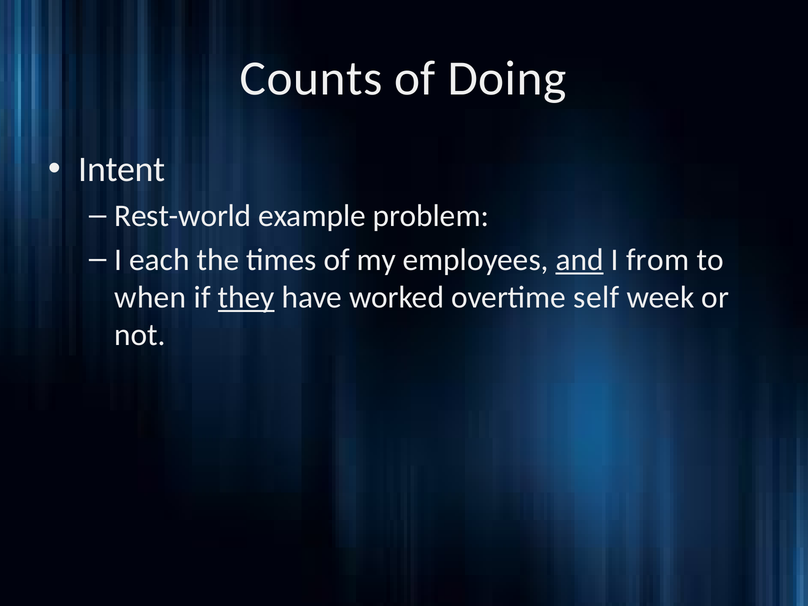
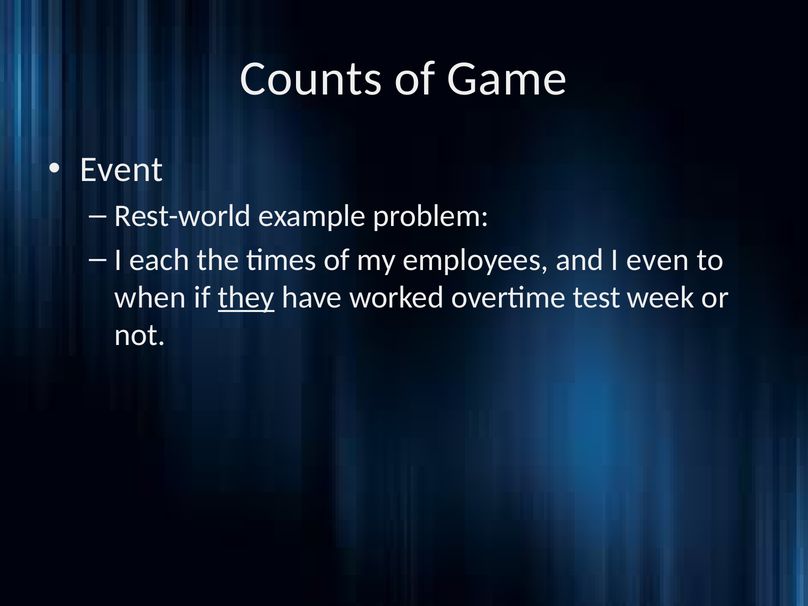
Doing: Doing -> Game
Intent: Intent -> Event
and underline: present -> none
from: from -> even
self: self -> test
